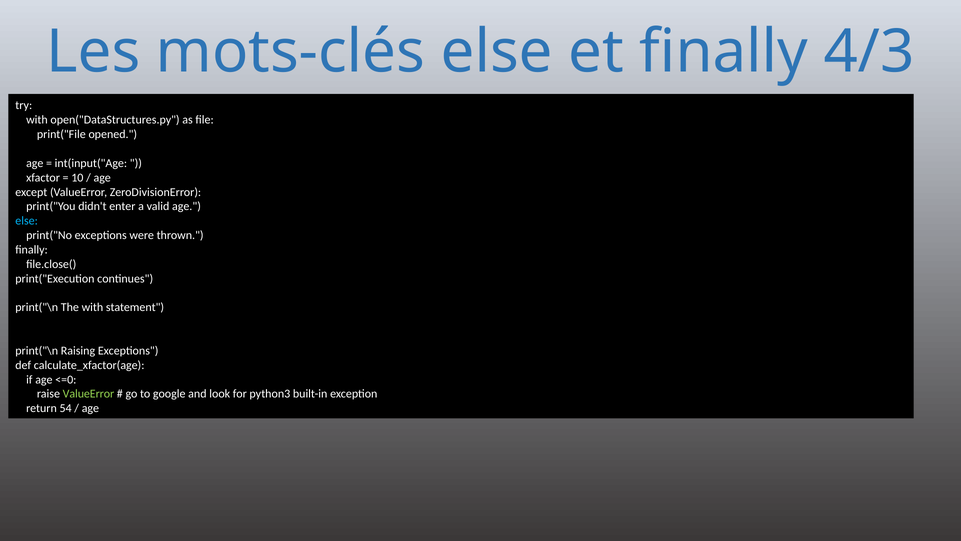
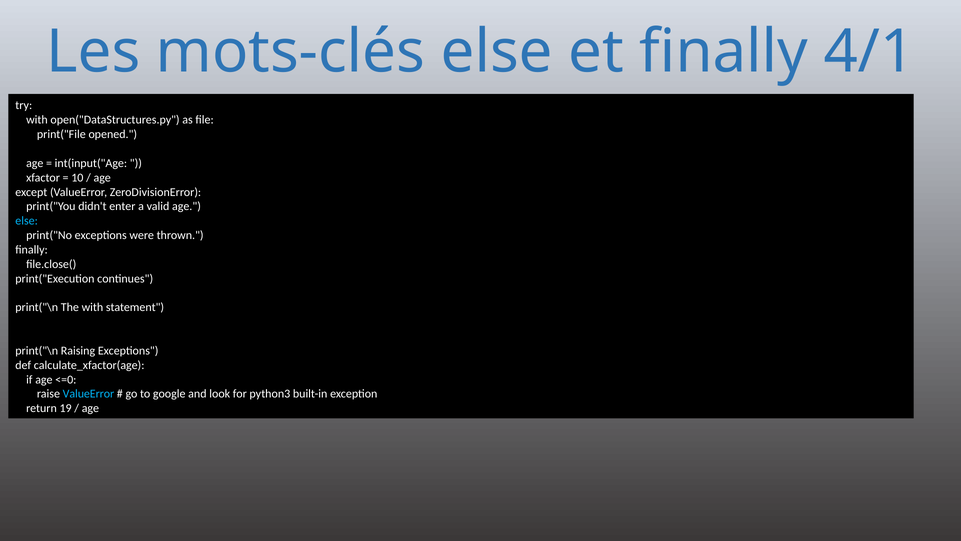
4/3: 4/3 -> 4/1
ValueError at (88, 394) colour: light green -> light blue
54: 54 -> 19
